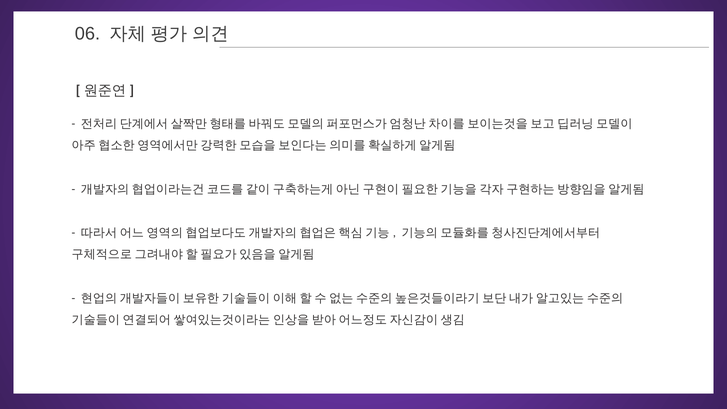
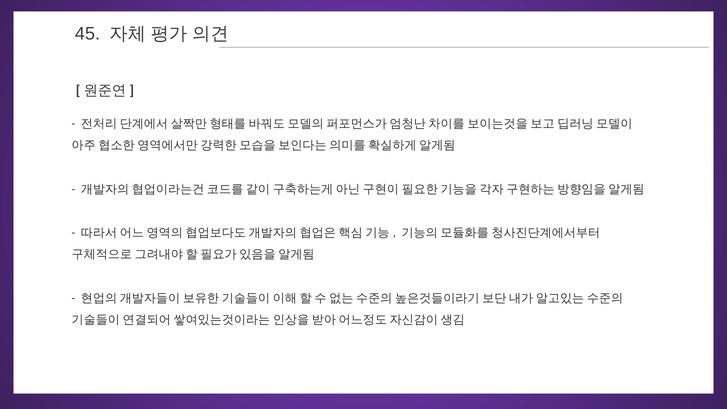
06: 06 -> 45
